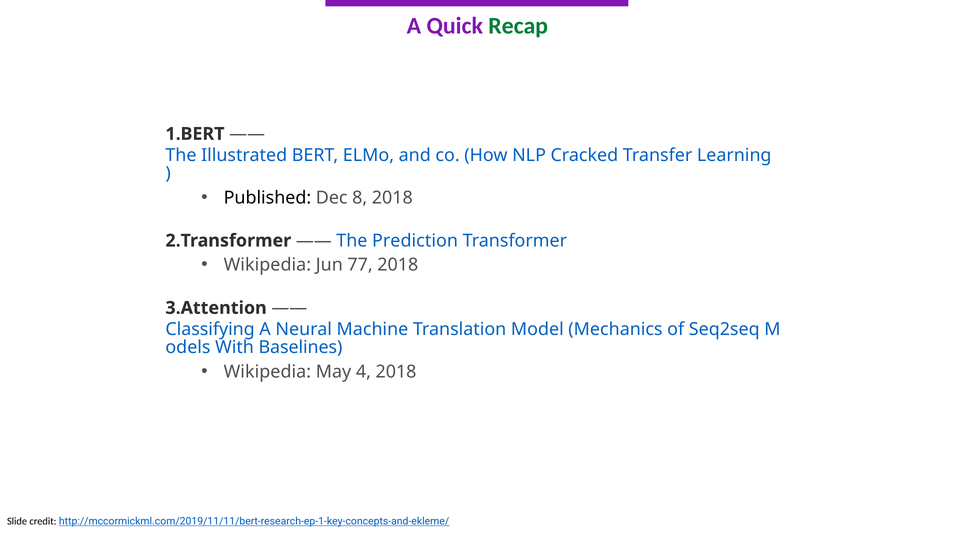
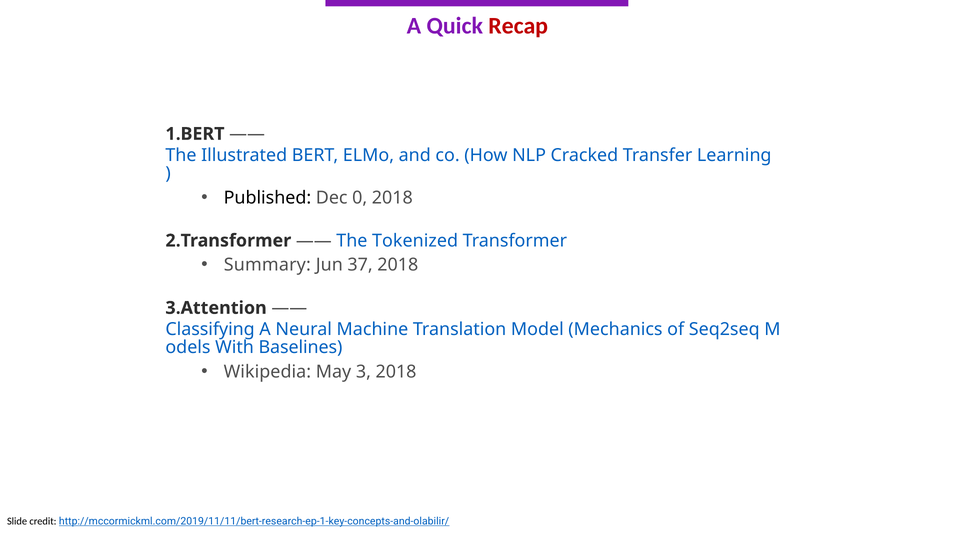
Recap colour: green -> red
8: 8 -> 0
Prediction: Prediction -> Tokenized
Wikipedia at (267, 265): Wikipedia -> Summary
77: 77 -> 37
4: 4 -> 3
http://mccormickml.com/2019/11/11/bert-research-ep-1-key-concepts-and-ekleme/: http://mccormickml.com/2019/11/11/bert-research-ep-1-key-concepts-and-ekleme/ -> http://mccormickml.com/2019/11/11/bert-research-ep-1-key-concepts-and-olabilir/
